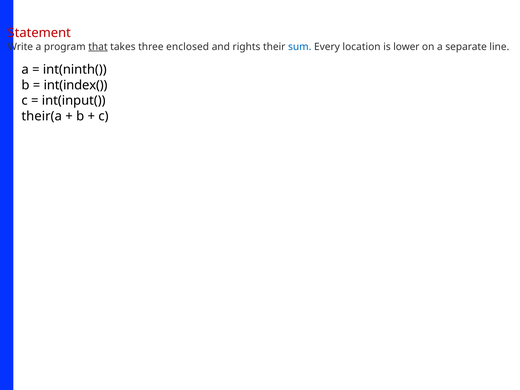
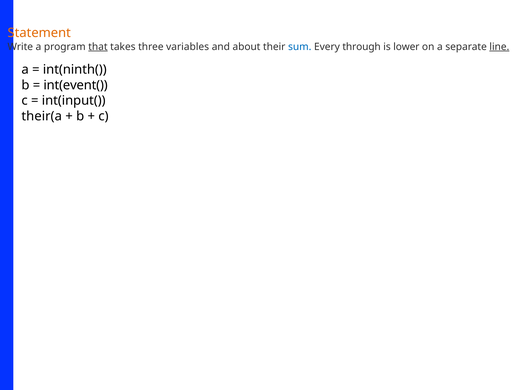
Statement colour: red -> orange
enclosed: enclosed -> variables
rights: rights -> about
location: location -> through
line underline: none -> present
int(index(: int(index( -> int(event(
